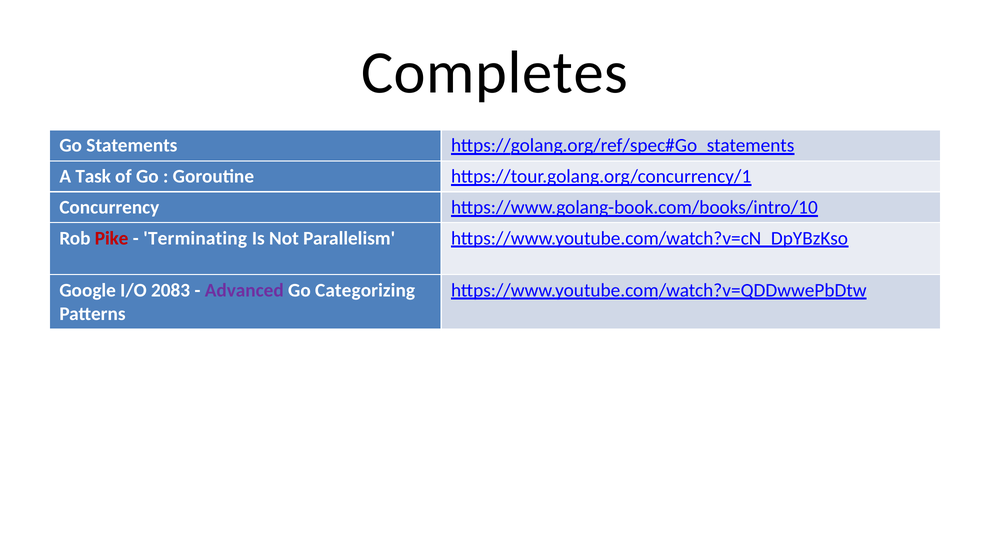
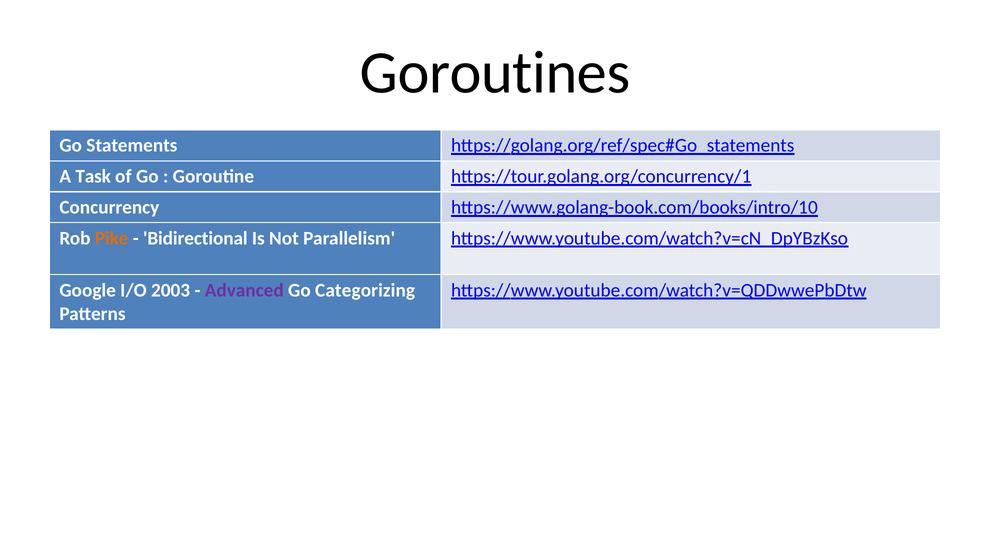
Completes: Completes -> Goroutines
Pike colour: red -> orange
Terminating: Terminating -> Bidirectional
2083: 2083 -> 2003
